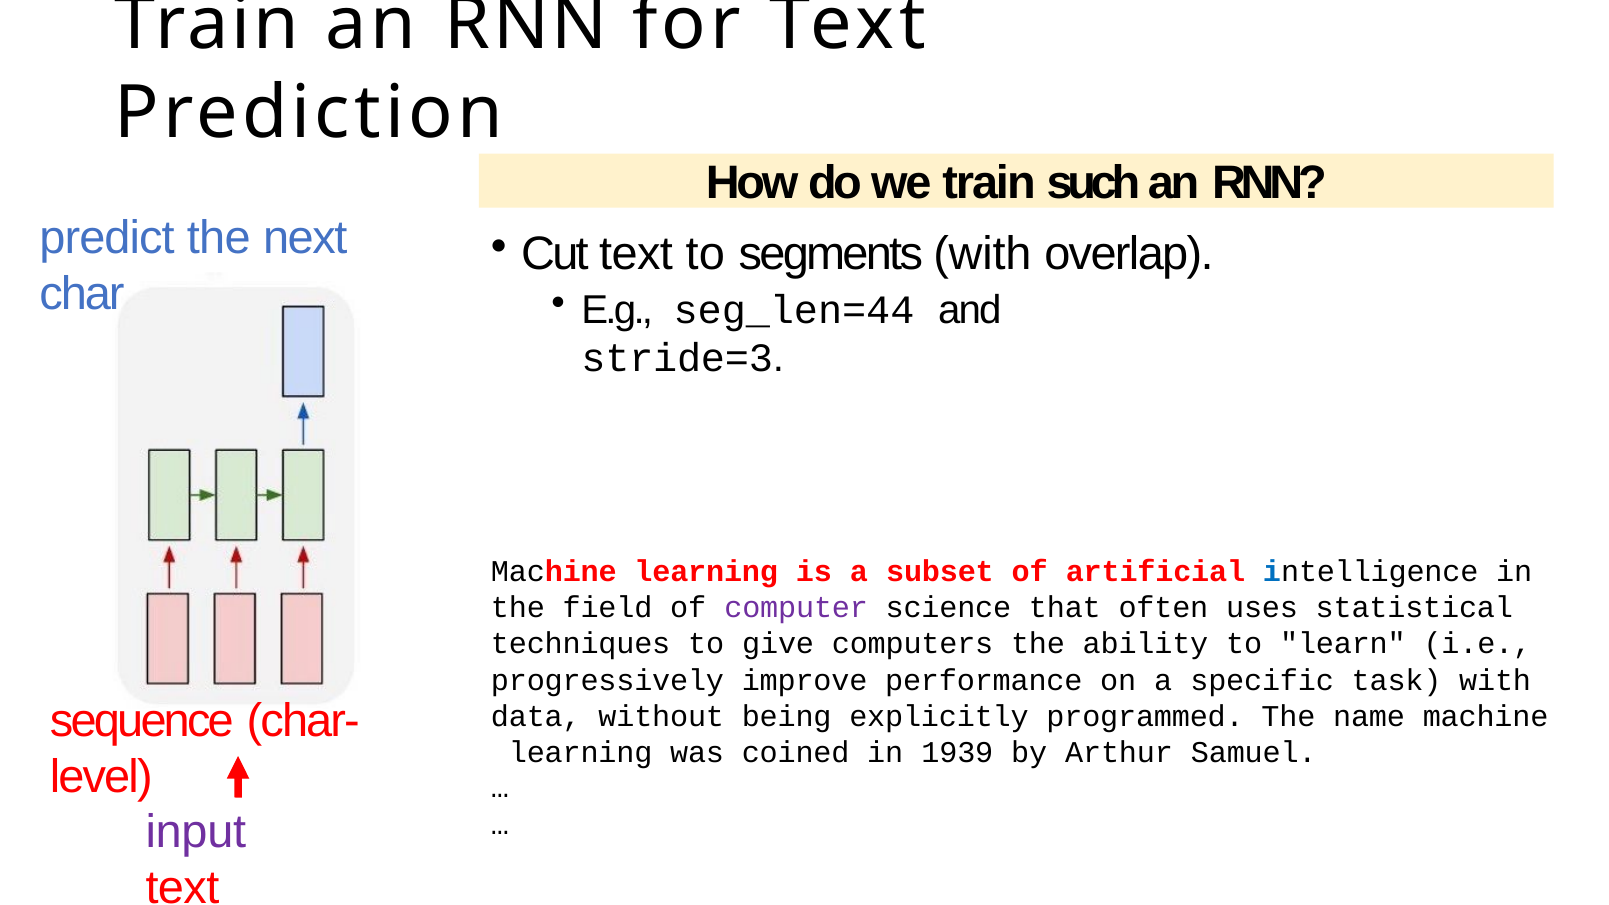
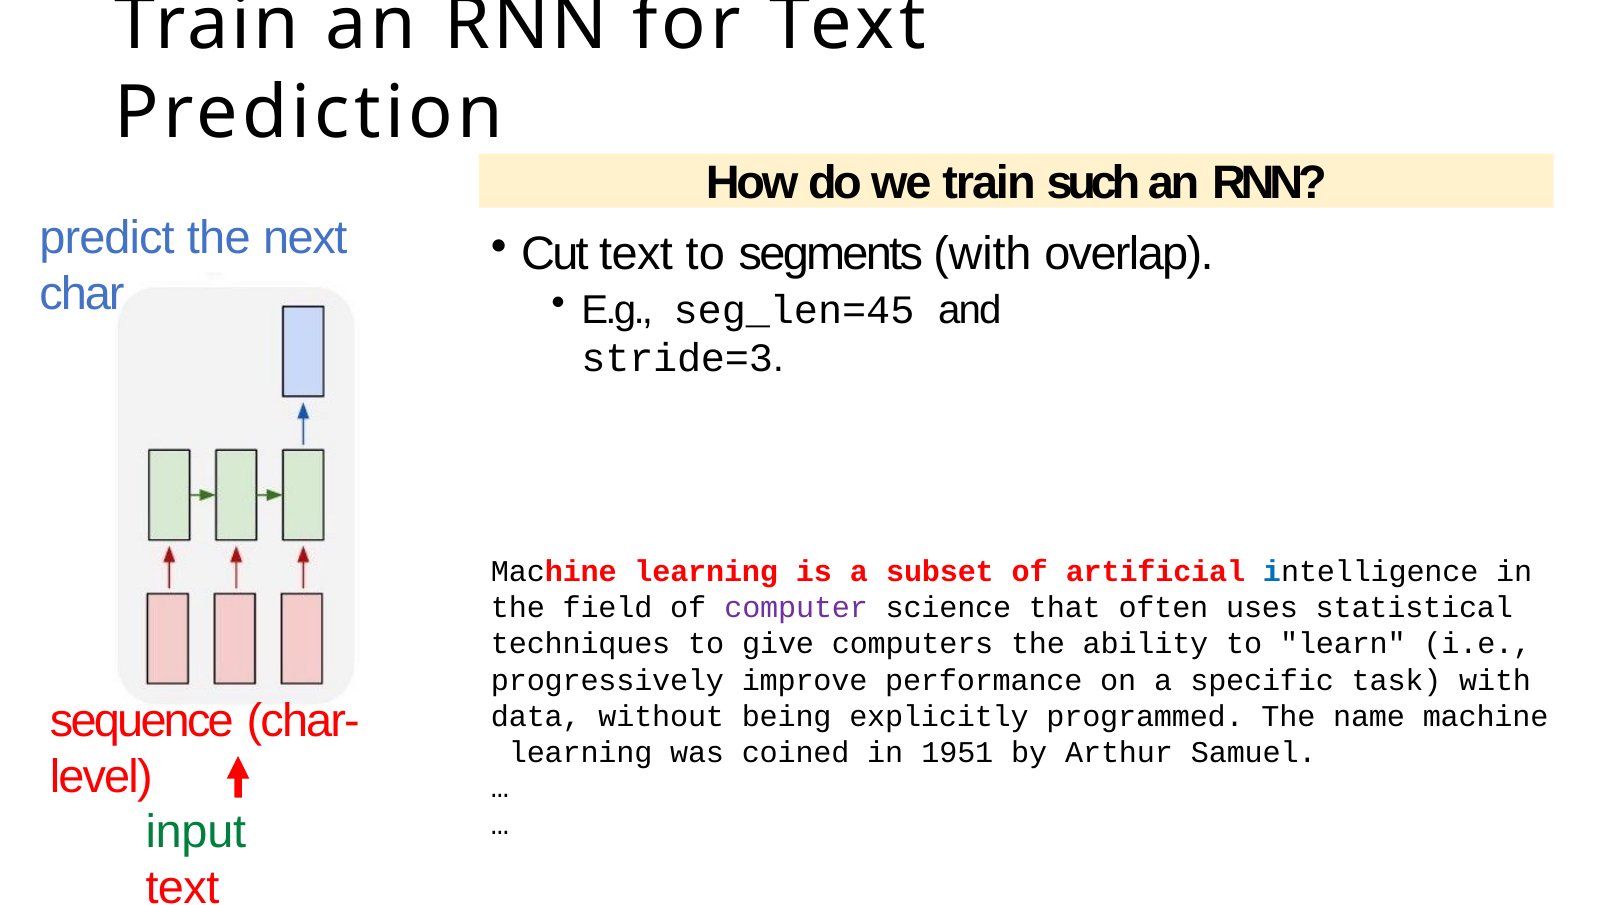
seg_len=44: seg_len=44 -> seg_len=45
1939: 1939 -> 1951
input colour: purple -> green
